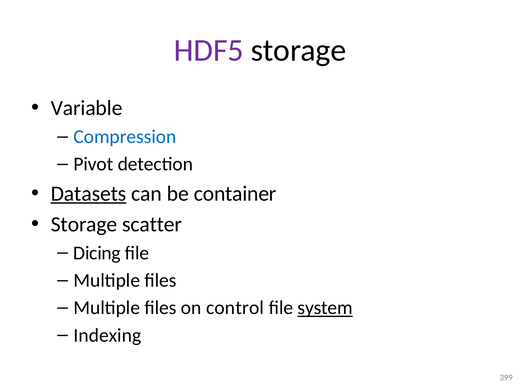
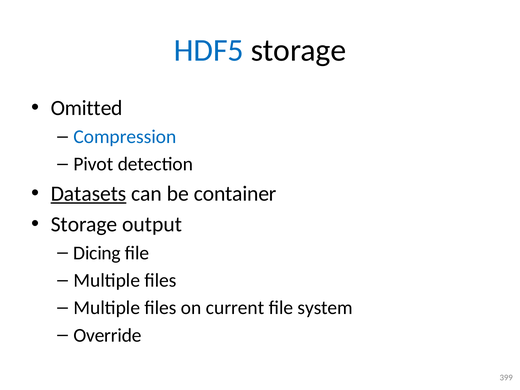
HDF5 colour: purple -> blue
Variable: Variable -> Omitted
scatter: scatter -> output
control: control -> current
system underline: present -> none
Indexing: Indexing -> Override
